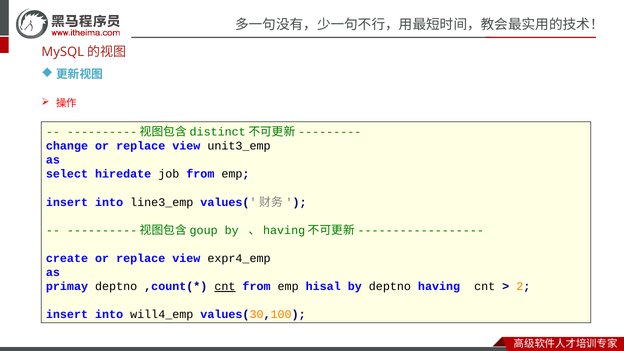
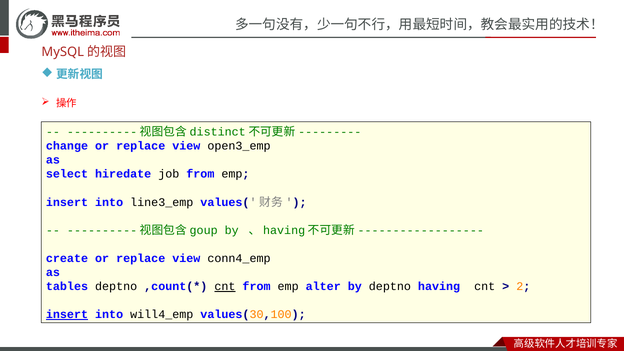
unit3_emp: unit3_emp -> open3_emp
expr4_emp: expr4_emp -> conn4_emp
primay: primay -> tables
hisal: hisal -> alter
insert at (67, 315) underline: none -> present
